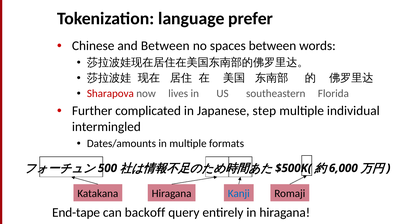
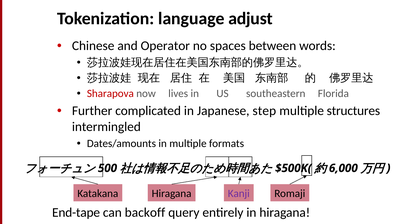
prefer: prefer -> adjust
and Between: Between -> Operator
individual: individual -> structures
Kanji colour: blue -> purple
